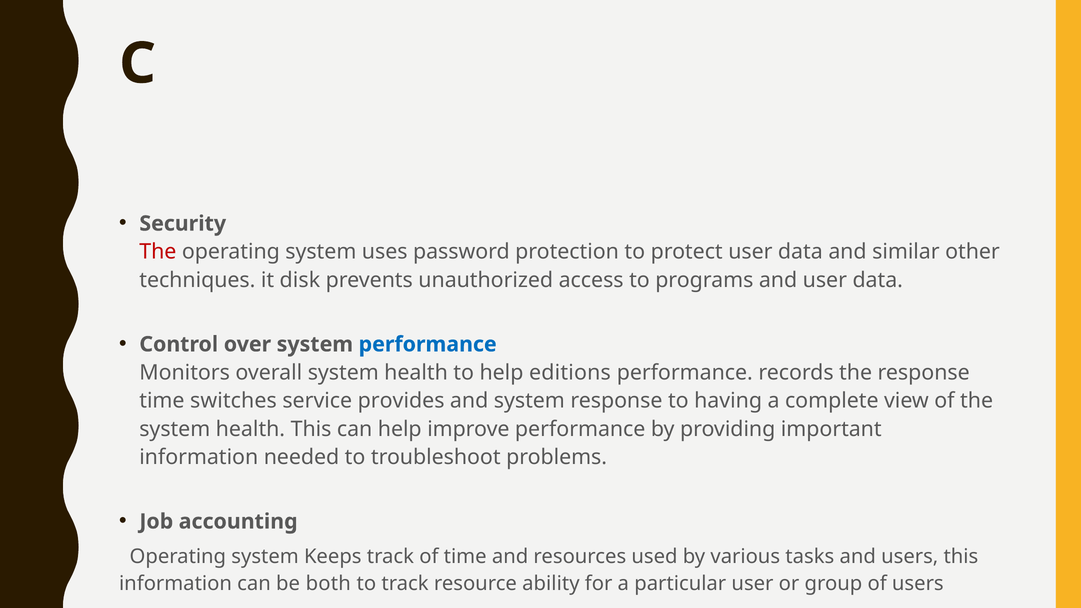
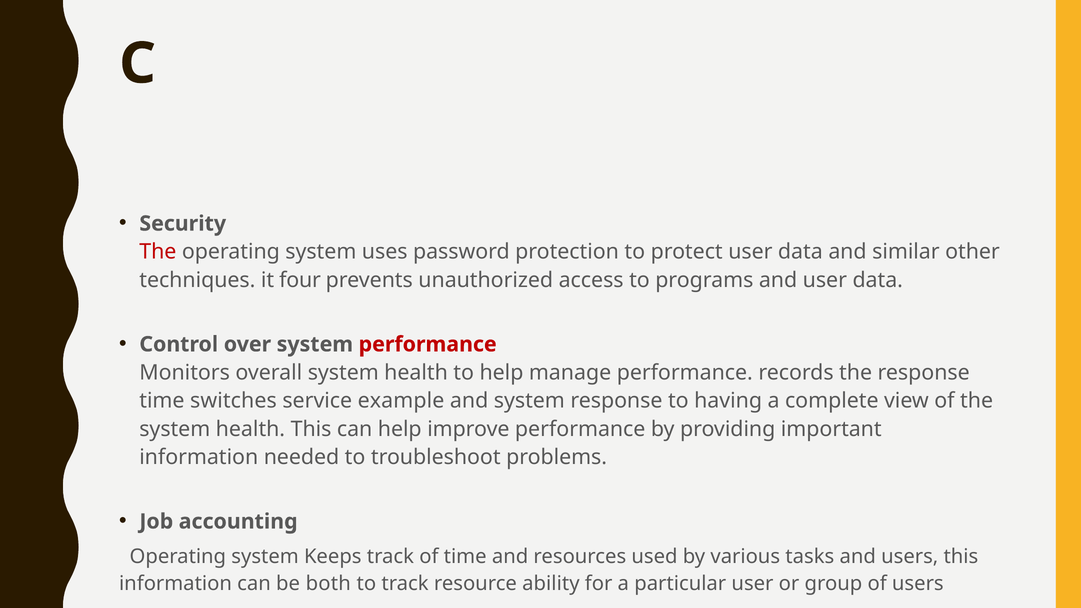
disk: disk -> four
performance at (428, 344) colour: blue -> red
editions: editions -> manage
provides: provides -> example
